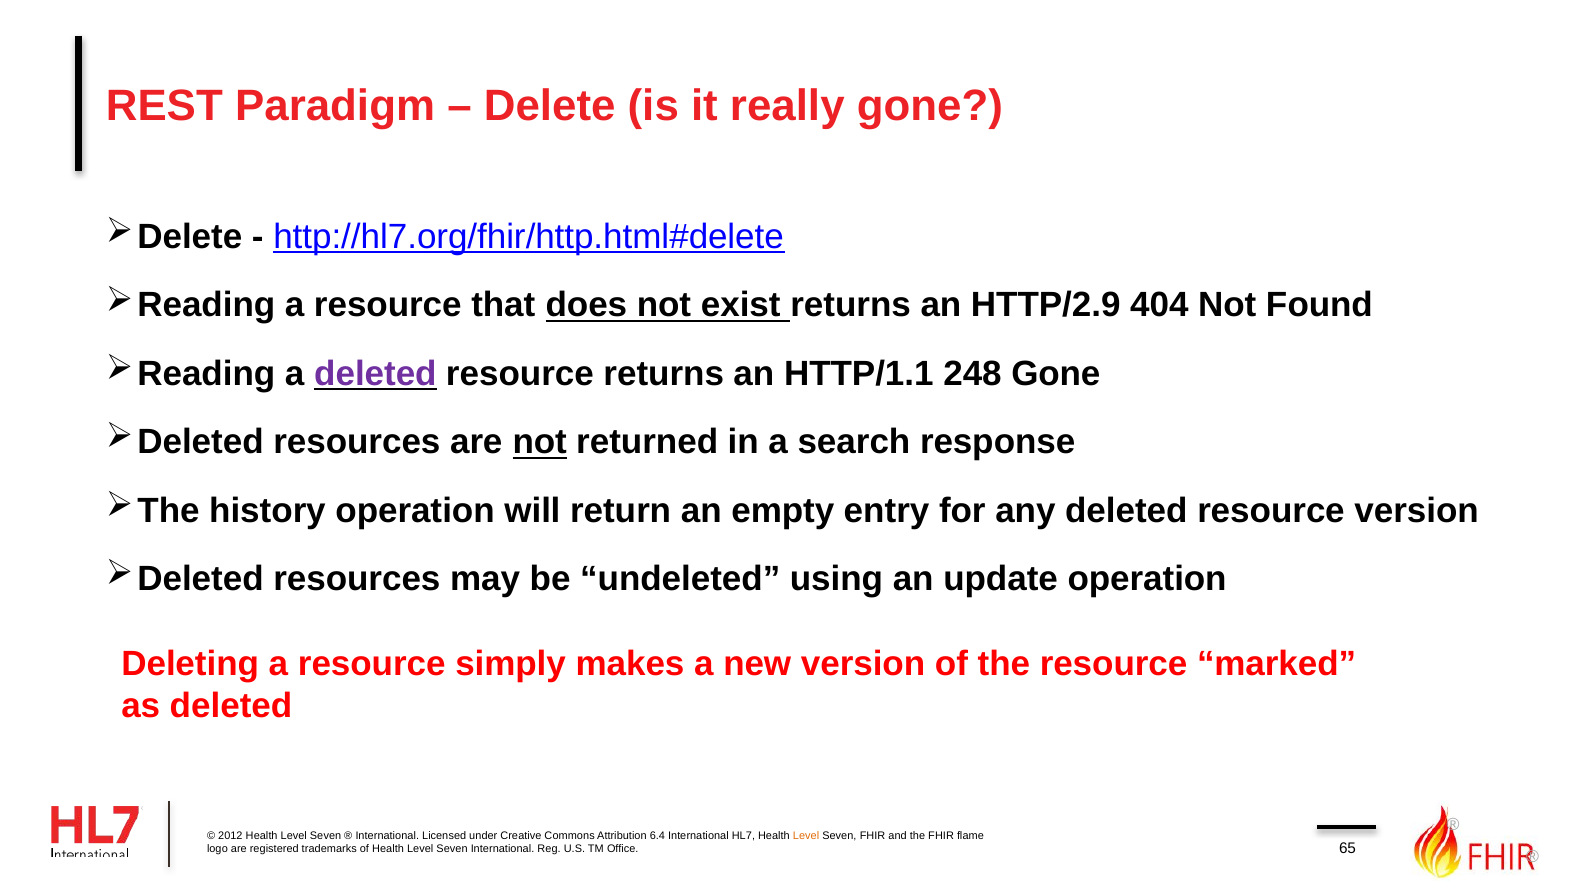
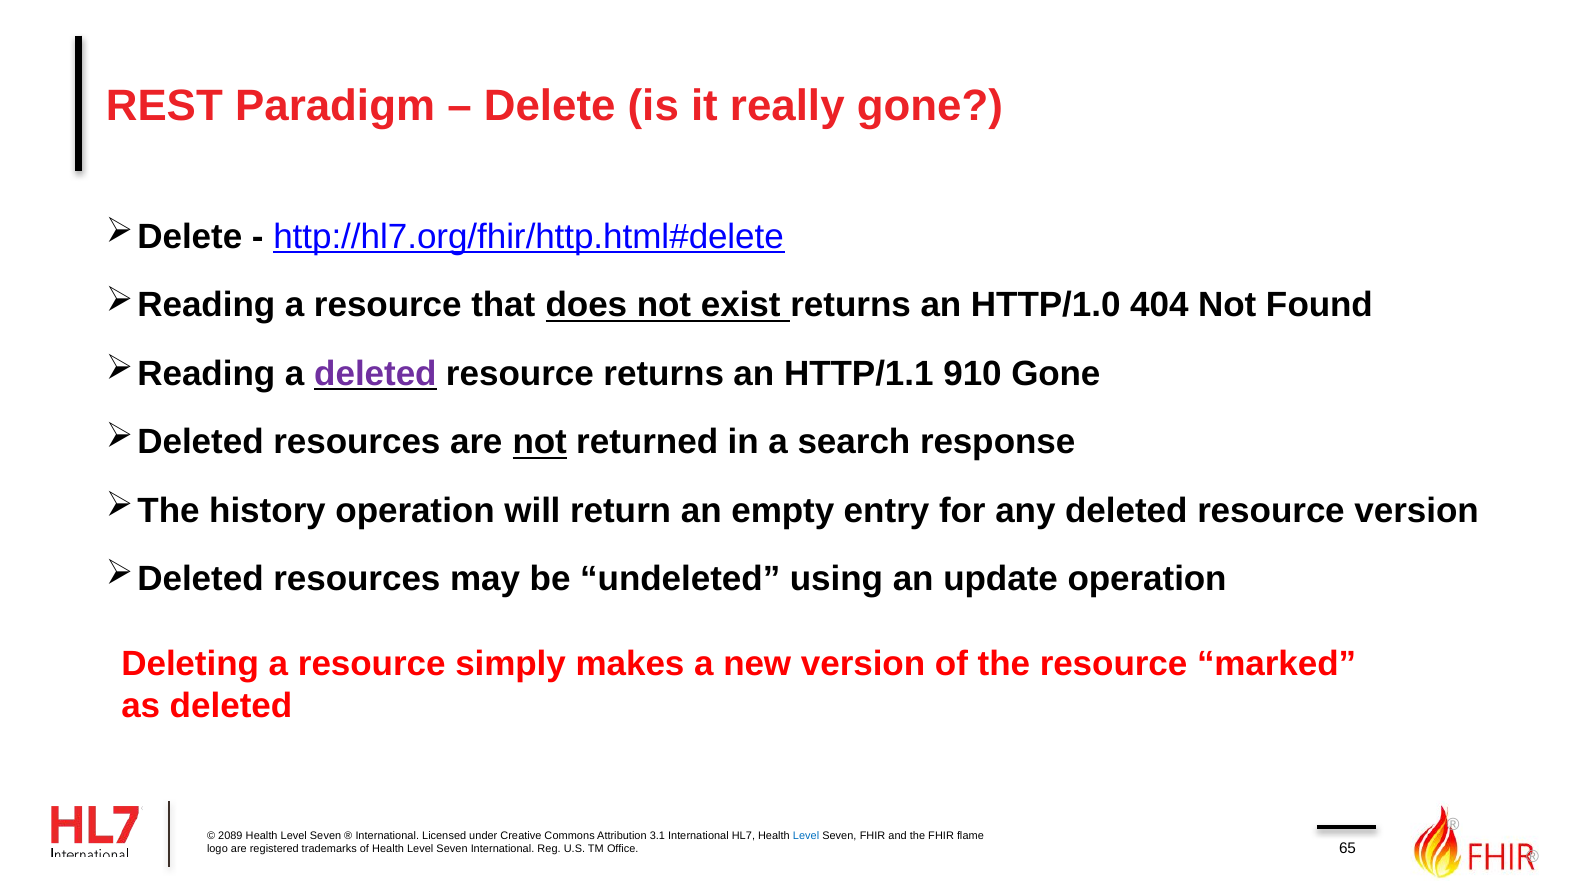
HTTP/2.9: HTTP/2.9 -> HTTP/1.0
248: 248 -> 910
2012: 2012 -> 2089
6.4: 6.4 -> 3.1
Level at (806, 836) colour: orange -> blue
